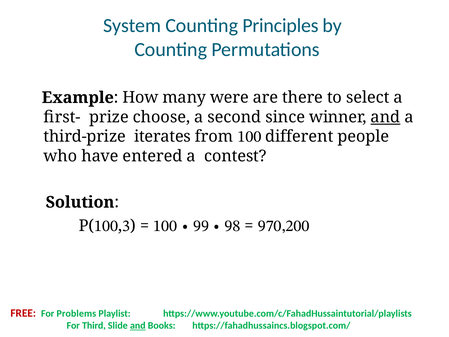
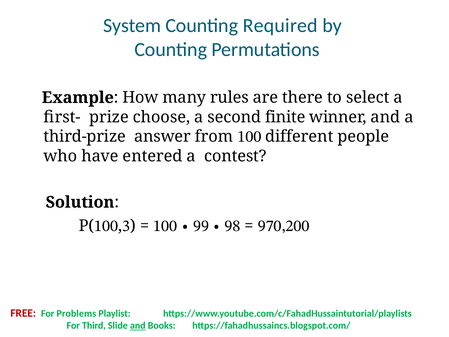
Principles: Principles -> Required
were: were -> rules
since: since -> finite
and at (385, 117) underline: present -> none
iterates: iterates -> answer
